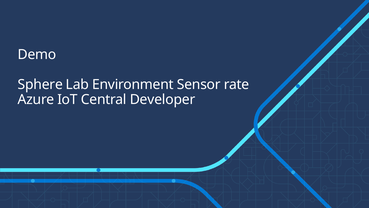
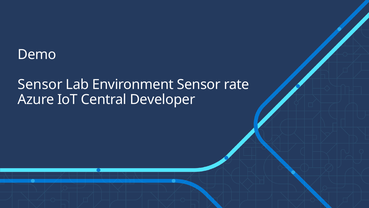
Sphere at (40, 84): Sphere -> Sensor
